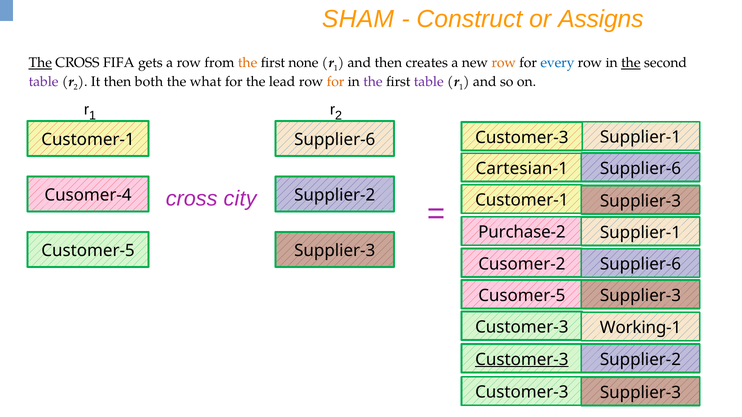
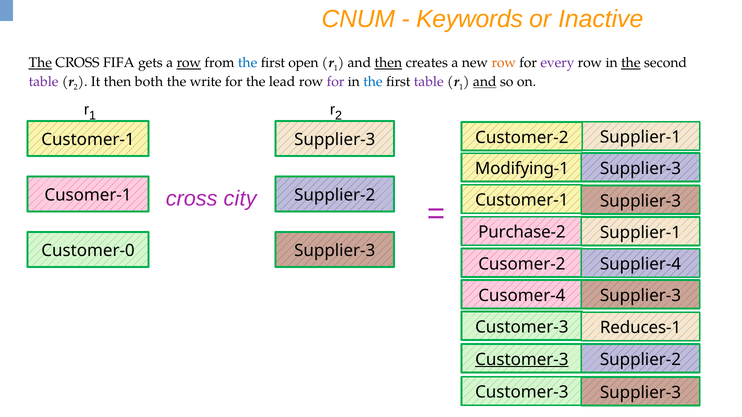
SHAM: SHAM -> CNUM
Construct: Construct -> Keywords
Assigns: Assigns -> Inactive
row at (189, 63) underline: none -> present
the at (248, 63) colour: orange -> blue
none: none -> open
then at (388, 63) underline: none -> present
every colour: blue -> purple
what: what -> write
for at (336, 82) colour: orange -> purple
the at (373, 82) colour: purple -> blue
and at (485, 82) underline: none -> present
Customer-3 at (522, 138): Customer-3 -> Customer-2
Supplier-6 at (335, 140): Supplier-6 -> Supplier-3
Cartesian-1: Cartesian-1 -> Modifying-1
Supplier-6 at (640, 169): Supplier-6 -> Supplier-3
Cusomer-4: Cusomer-4 -> Cusomer-1
Customer-5: Customer-5 -> Customer-0
Supplier-6 at (640, 264): Supplier-6 -> Supplier-4
Cusomer-5: Cusomer-5 -> Cusomer-4
Working-1: Working-1 -> Reduces-1
